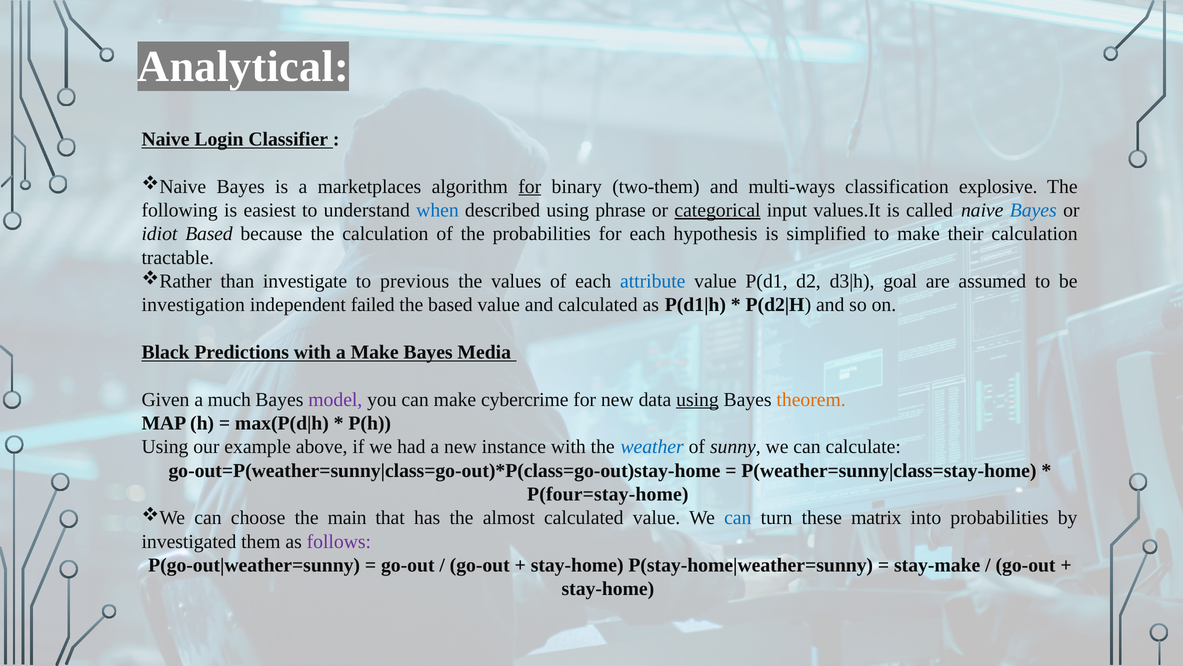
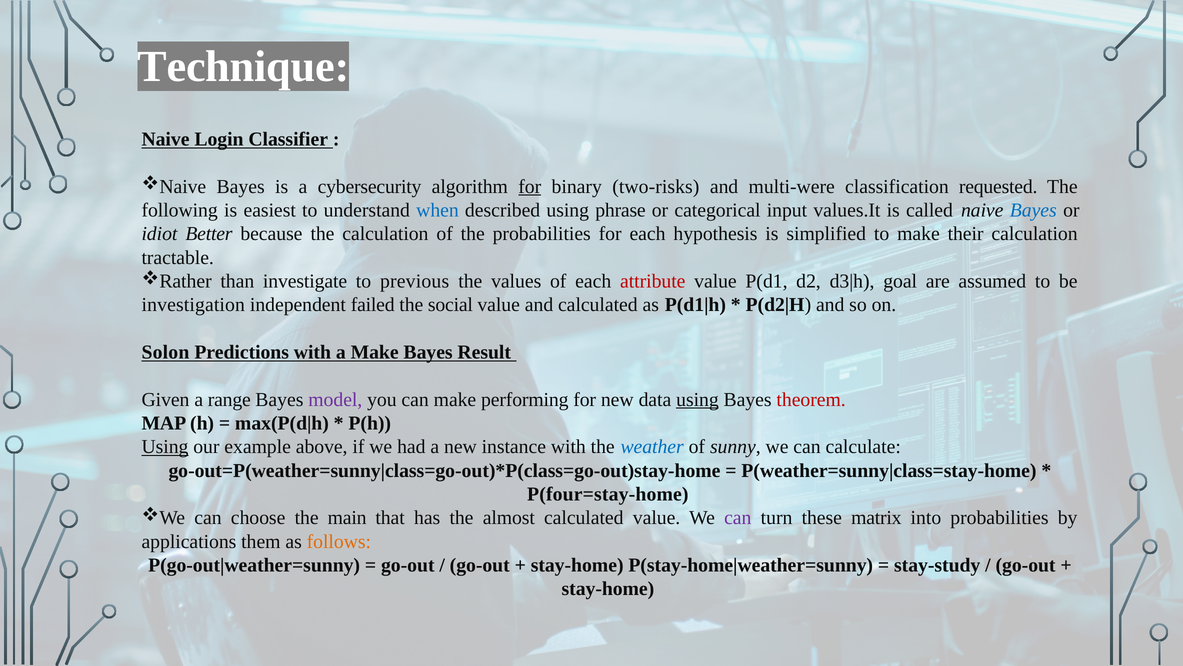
Analytical: Analytical -> Technique
marketplaces: marketplaces -> cybersecurity
two-them: two-them -> two-risks
multi-ways: multi-ways -> multi-were
explosive: explosive -> requested
categorical underline: present -> none
idiot Based: Based -> Better
attribute colour: blue -> red
the based: based -> social
Black: Black -> Solon
Media: Media -> Result
much: much -> range
cybercrime: cybercrime -> performing
theorem colour: orange -> red
Using at (165, 447) underline: none -> present
can at (738, 518) colour: blue -> purple
investigated: investigated -> applications
follows colour: purple -> orange
stay-make: stay-make -> stay-study
